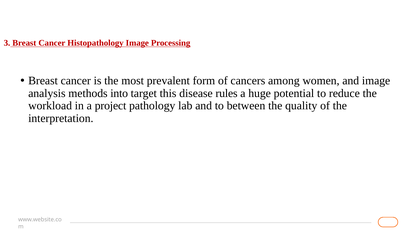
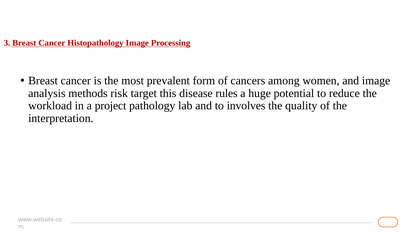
into: into -> risk
between: between -> involves
